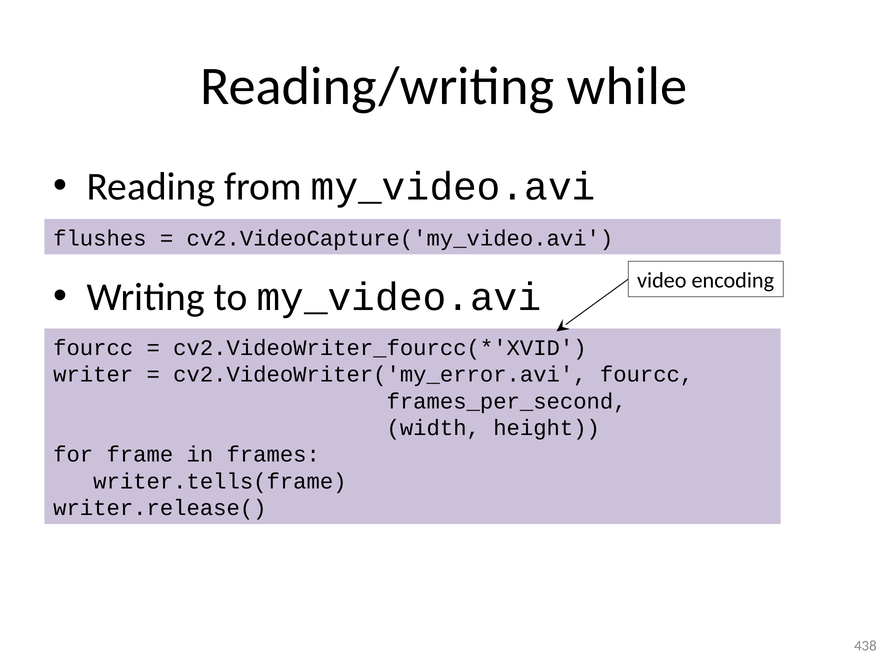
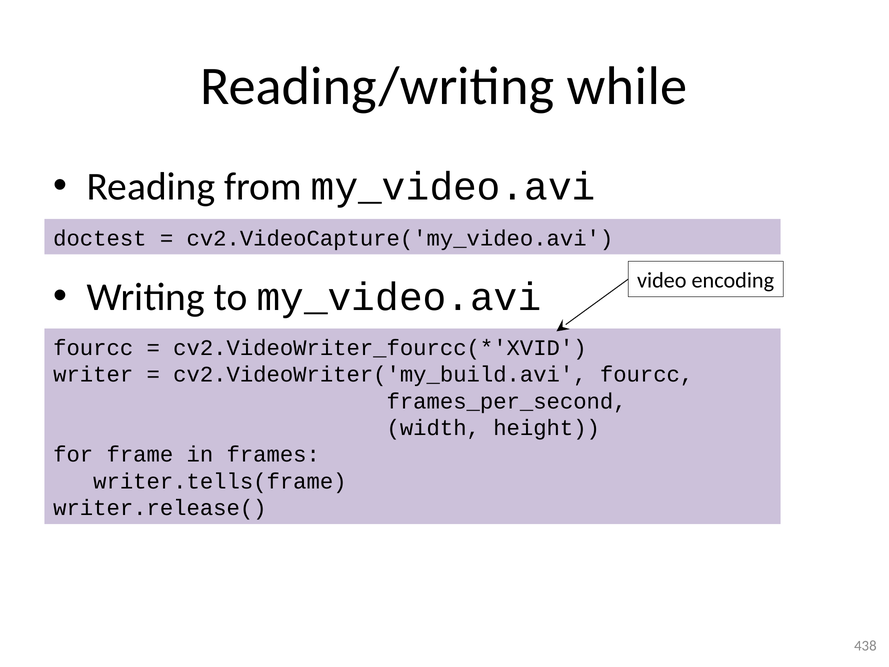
flushes: flushes -> doctest
cv2.VideoWriter('my_error.avi: cv2.VideoWriter('my_error.avi -> cv2.VideoWriter('my_build.avi
